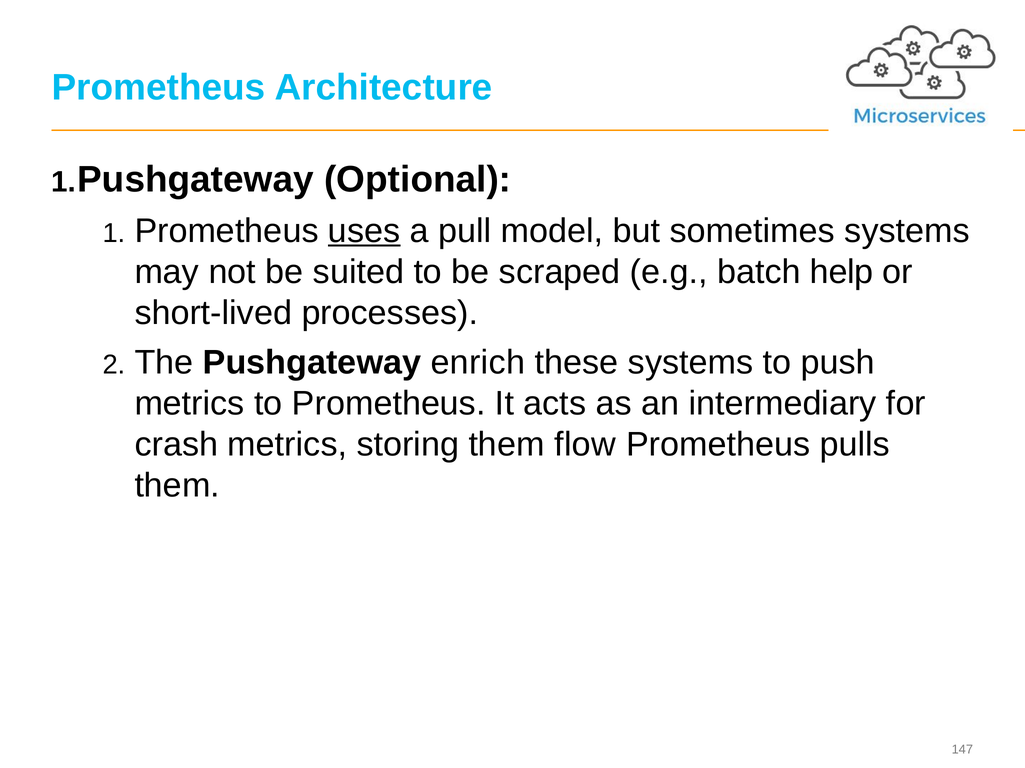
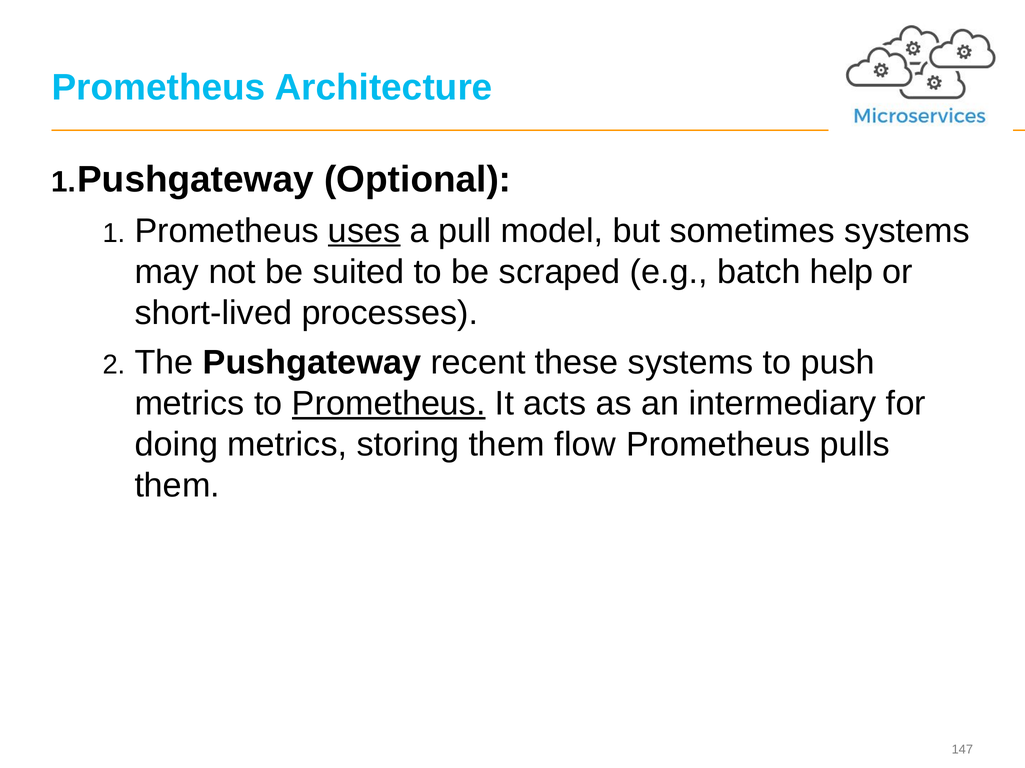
enrich: enrich -> recent
Prometheus at (389, 404) underline: none -> present
crash: crash -> doing
